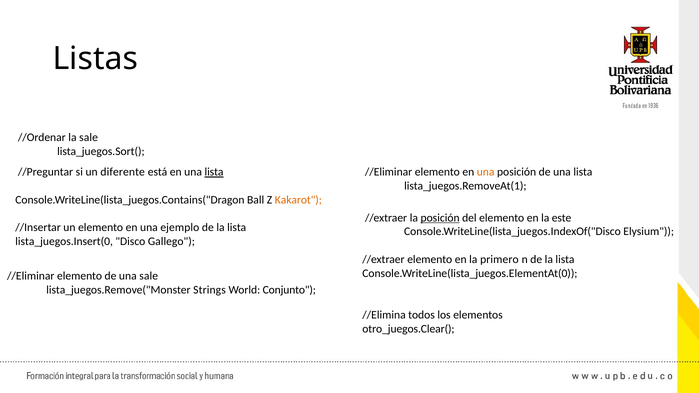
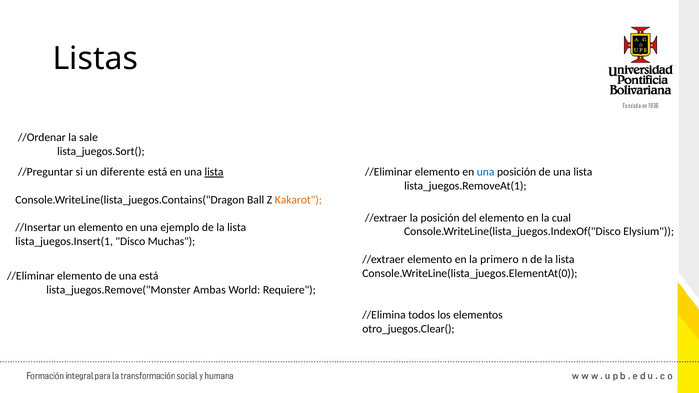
una at (486, 172) colour: orange -> blue
posición at (440, 218) underline: present -> none
este: este -> cual
lista_juegos.Insert(0: lista_juegos.Insert(0 -> lista_juegos.Insert(1
Gallego: Gallego -> Muchas
una sale: sale -> está
Strings: Strings -> Ambas
Conjunto: Conjunto -> Requiere
